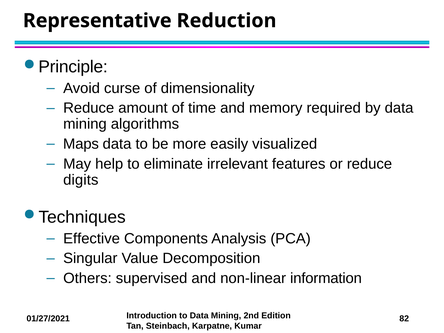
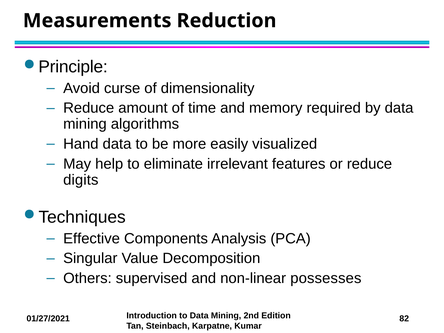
Representative: Representative -> Measurements
Maps: Maps -> Hand
information: information -> possesses
